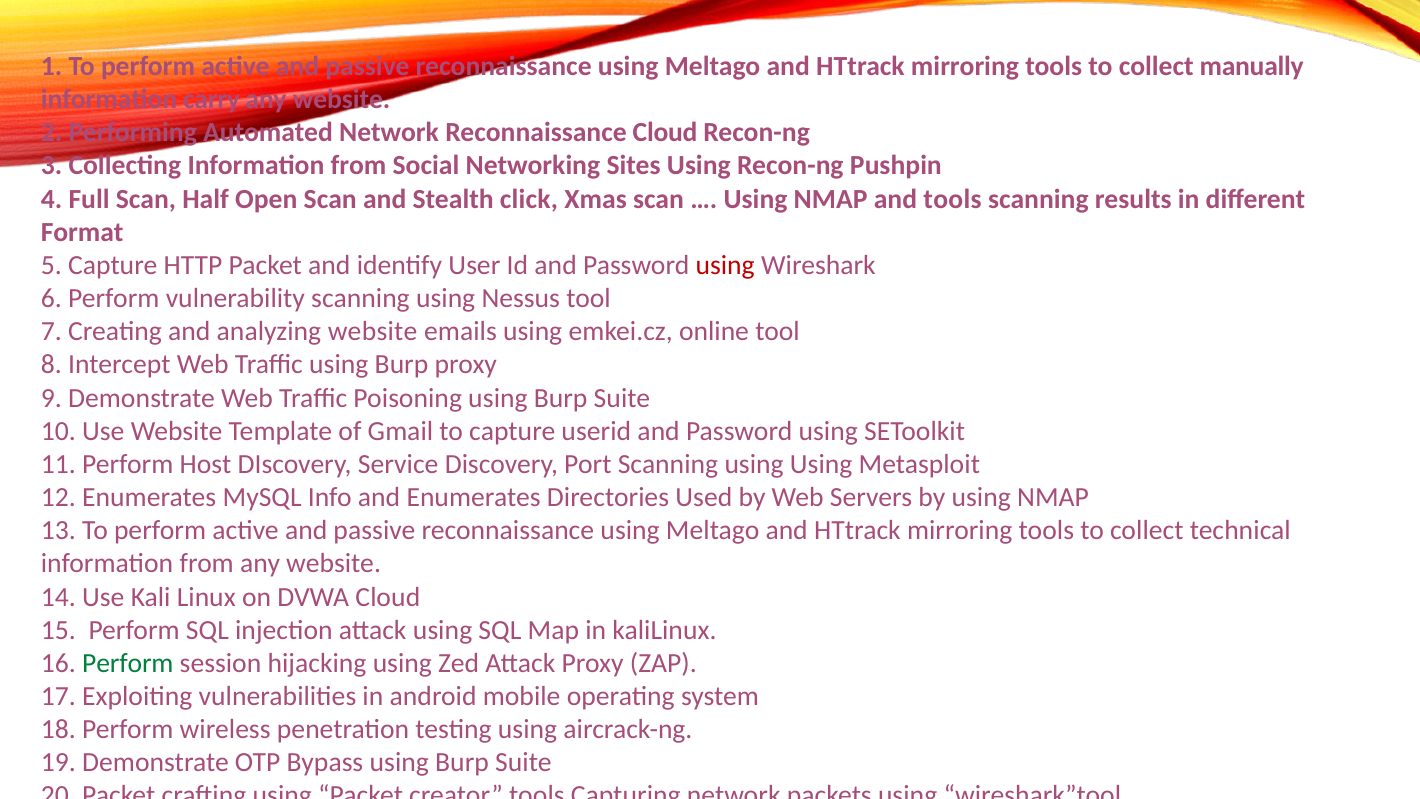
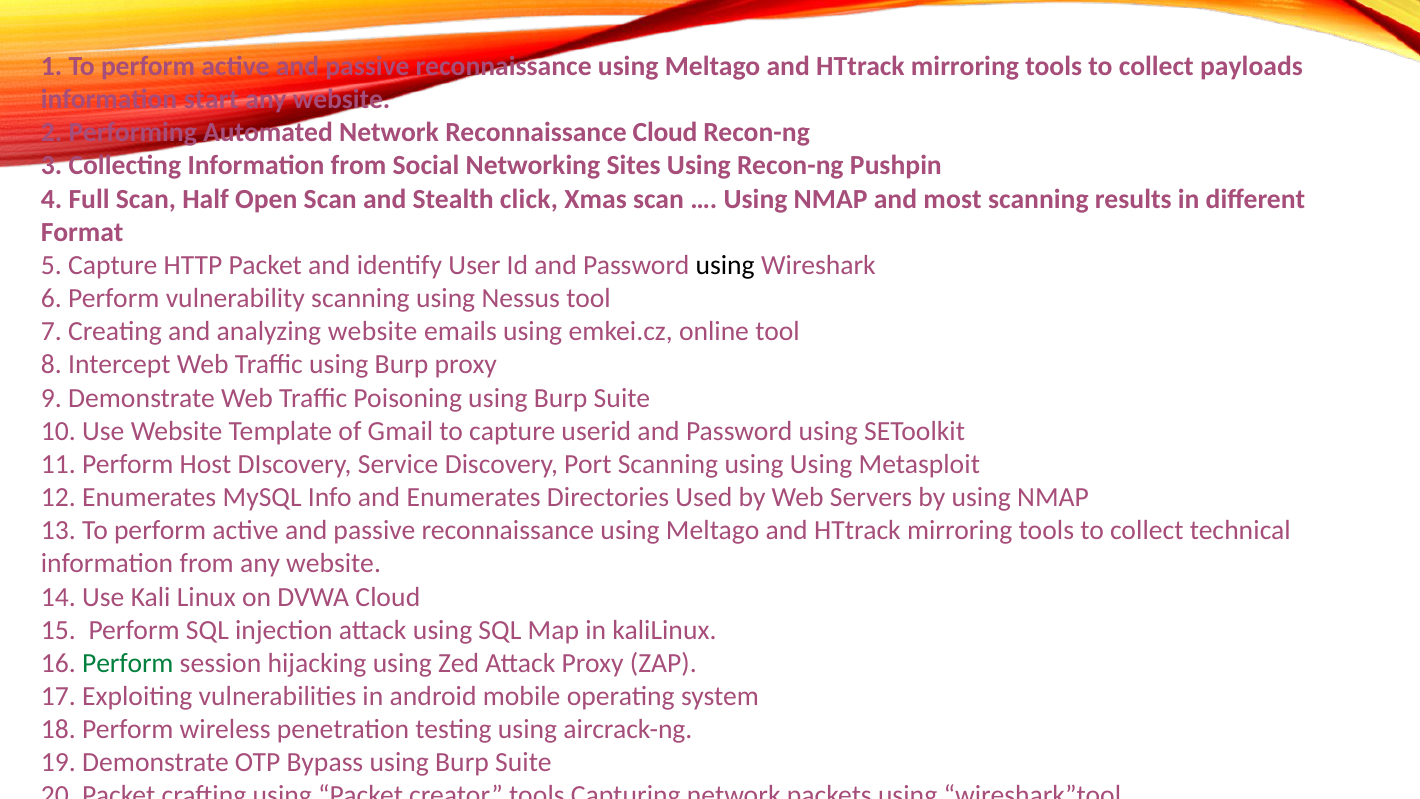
manually: manually -> payloads
carry: carry -> start
and tools: tools -> most
using at (725, 265) colour: red -> black
